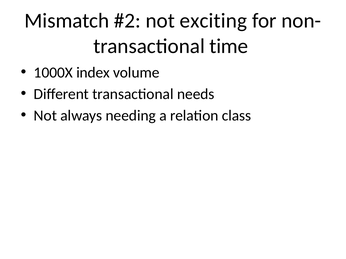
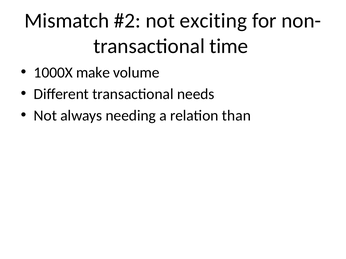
index: index -> make
class: class -> than
